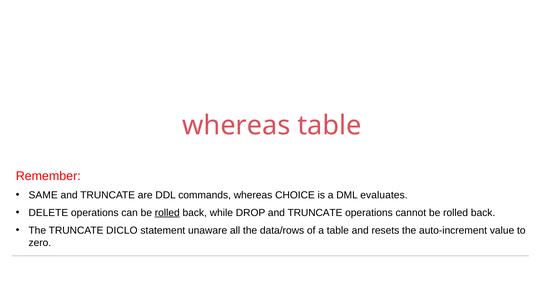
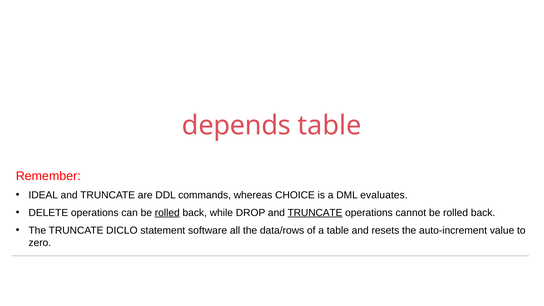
whereas at (236, 126): whereas -> depends
SAME: SAME -> IDEAL
TRUNCATE at (315, 213) underline: none -> present
unaware: unaware -> software
